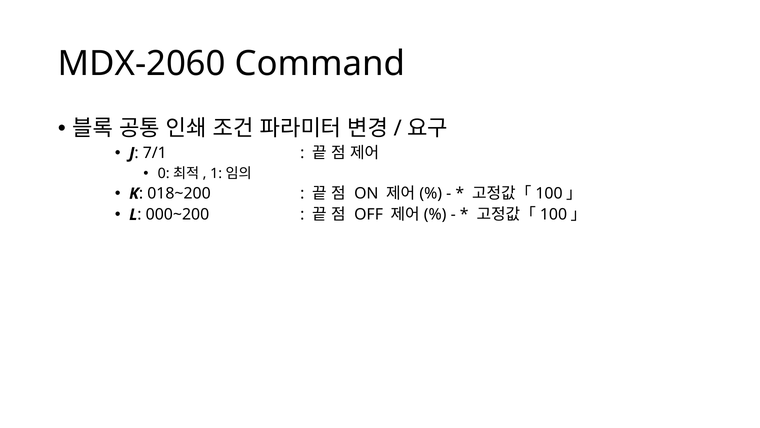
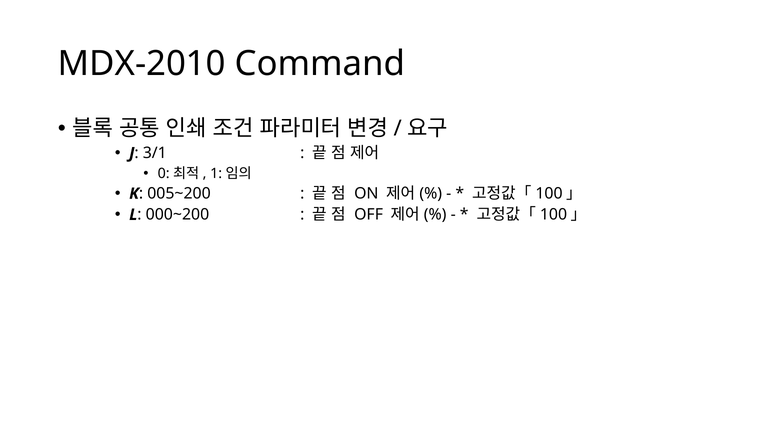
MDX-2060: MDX-2060 -> MDX-2010
7/1: 7/1 -> 3/1
018~200: 018~200 -> 005~200
